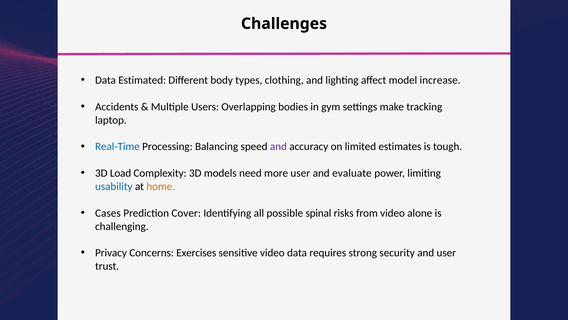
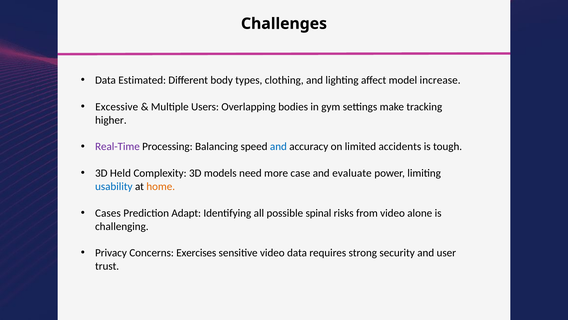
Accidents: Accidents -> Excessive
laptop: laptop -> higher
Real-Time colour: blue -> purple
and at (278, 146) colour: purple -> blue
estimates: estimates -> accidents
Load: Load -> Held
more user: user -> case
Cover: Cover -> Adapt
